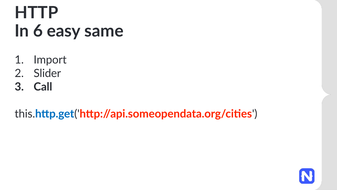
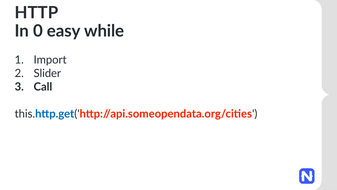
6: 6 -> 0
same: same -> while
